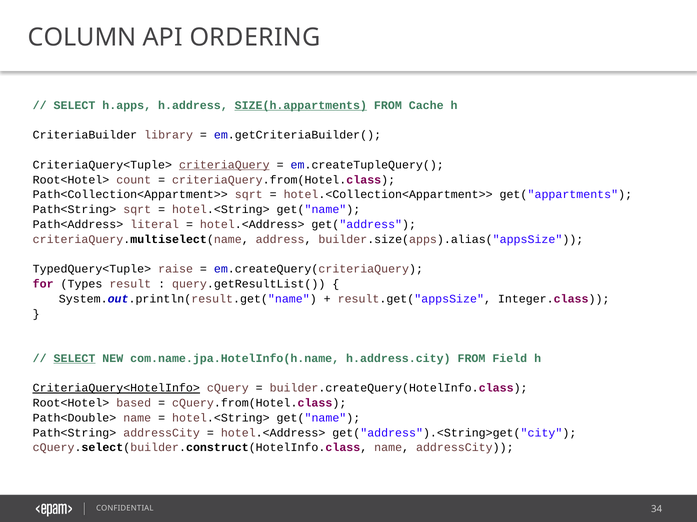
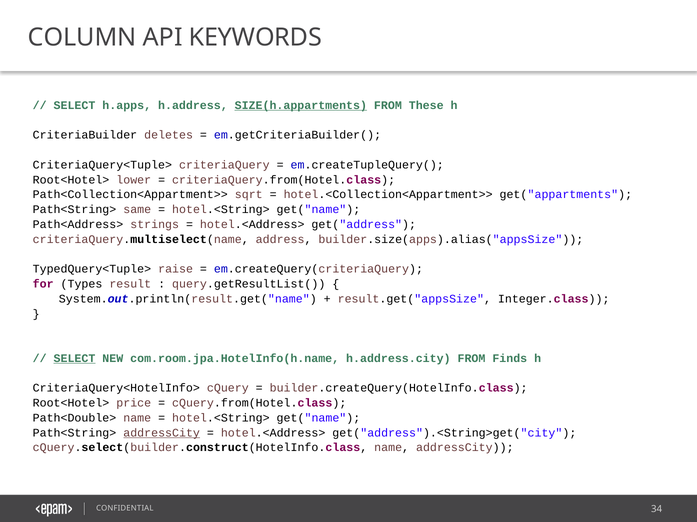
ORDERING: ORDERING -> KEYWORDS
Cache: Cache -> These
library: library -> deletes
criteriaQuery underline: present -> none
count: count -> lower
Path<String> sqrt: sqrt -> same
literal: literal -> strings
com.name.jpa.HotelInfo(h.name: com.name.jpa.HotelInfo(h.name -> com.room.jpa.HotelInfo(h.name
Field: Field -> Finds
CriteriaQuery<HotelInfo> underline: present -> none
based: based -> price
addressCity at (162, 433) underline: none -> present
